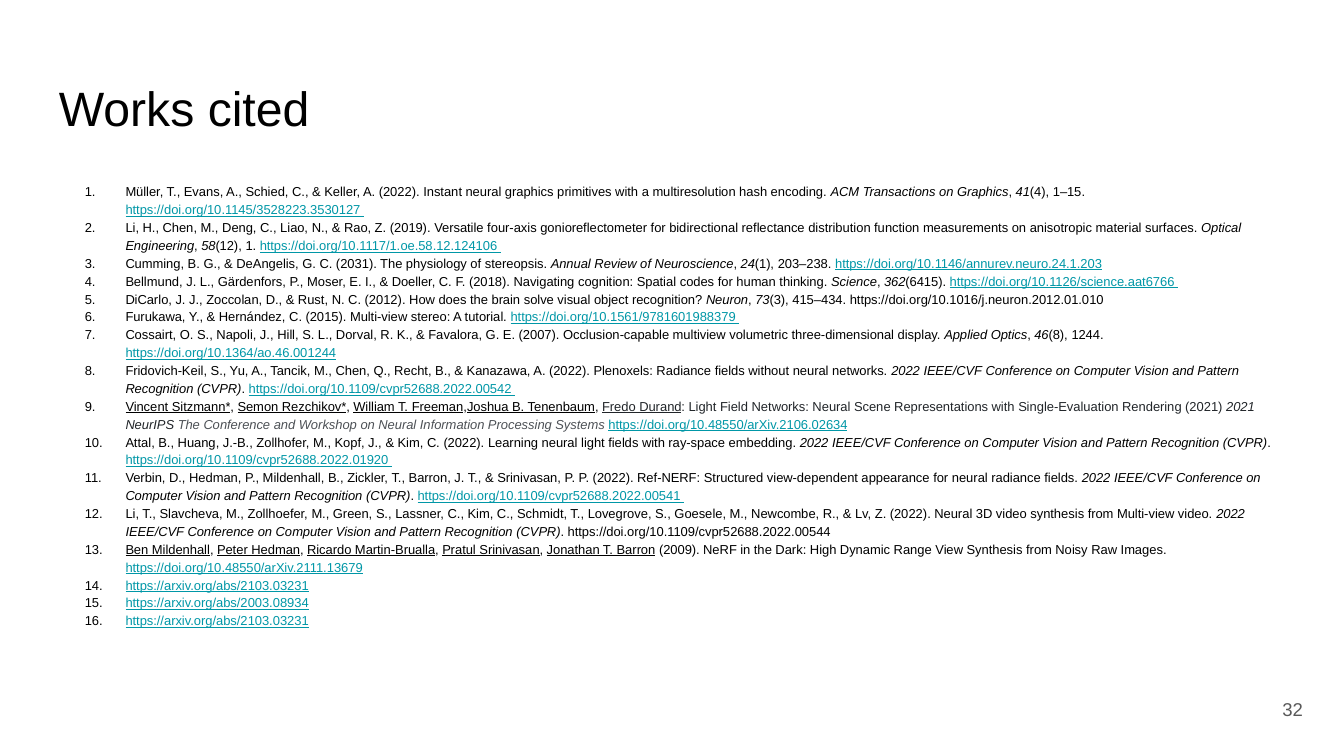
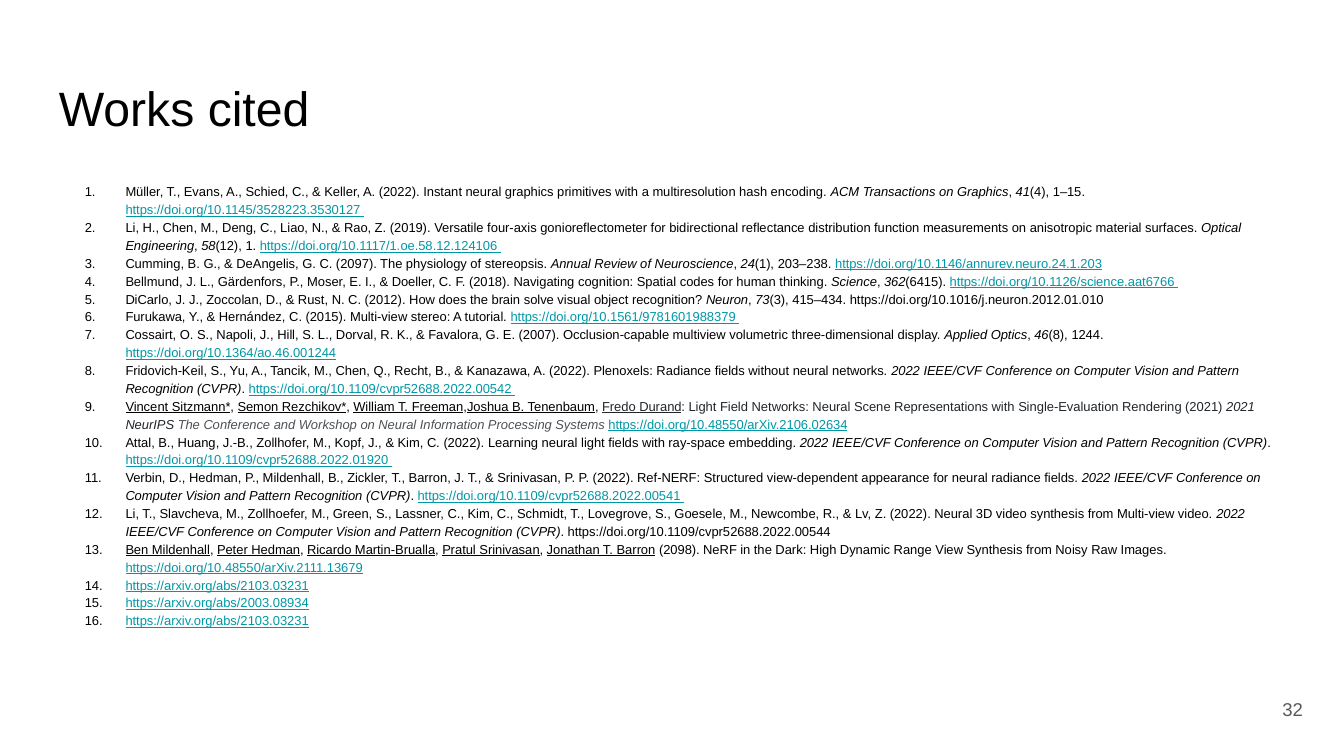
2031: 2031 -> 2097
2009: 2009 -> 2098
